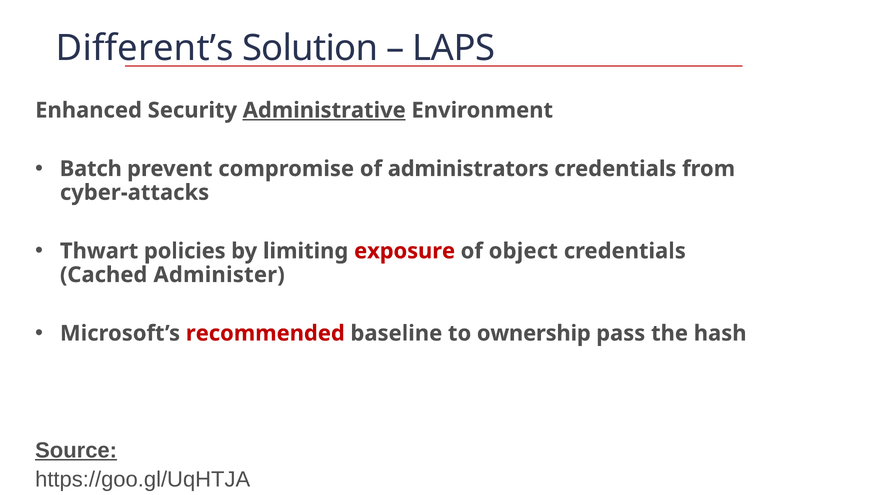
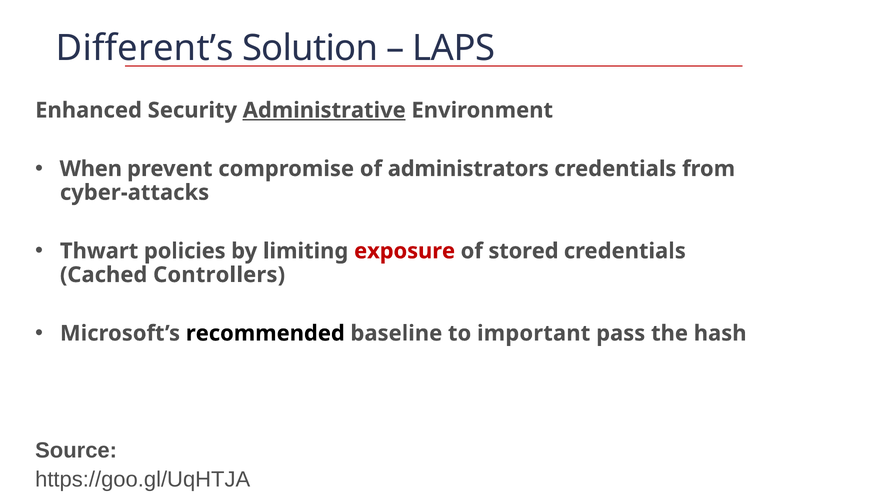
Batch: Batch -> When
object: object -> stored
Administer: Administer -> Controllers
recommended colour: red -> black
ownership: ownership -> important
Source underline: present -> none
